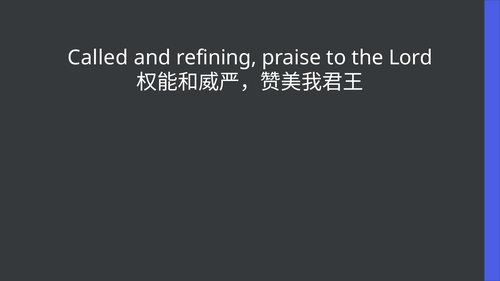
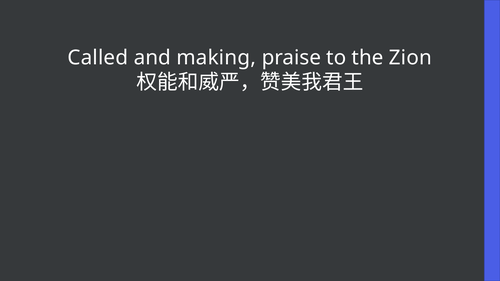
refining: refining -> making
Lord: Lord -> Zion
